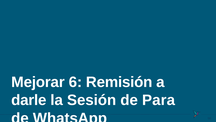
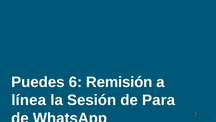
Mejorar: Mejorar -> Puedes
darle: darle -> línea
